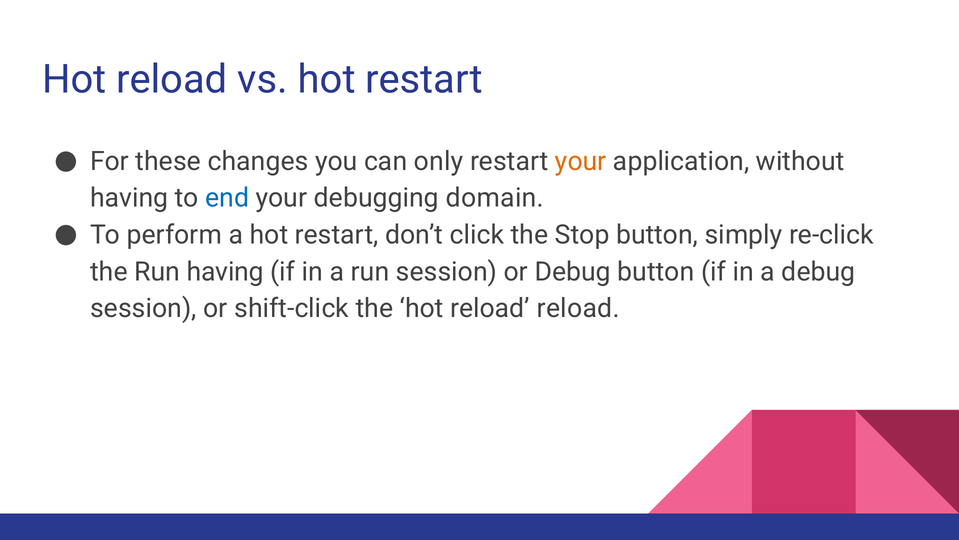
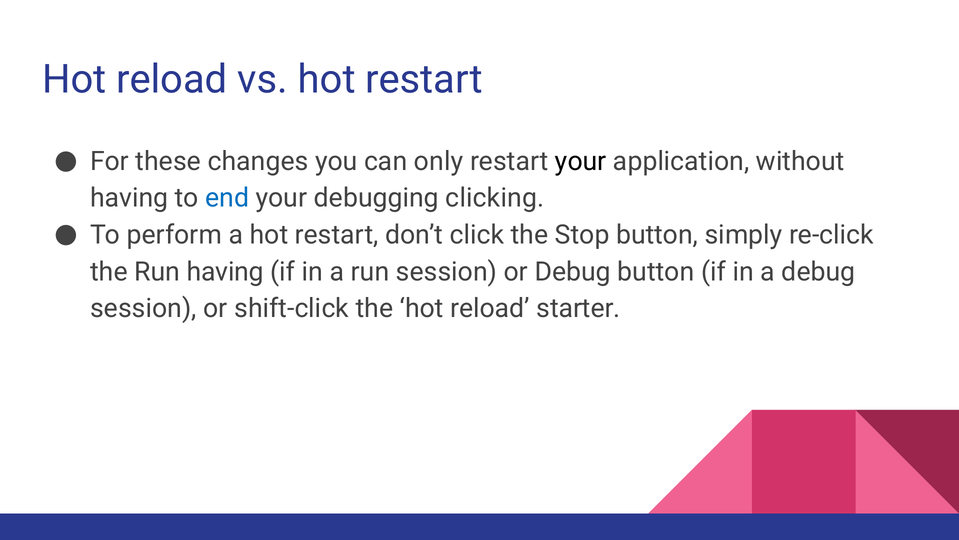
your at (581, 161) colour: orange -> black
domain: domain -> clicking
reload reload: reload -> starter
